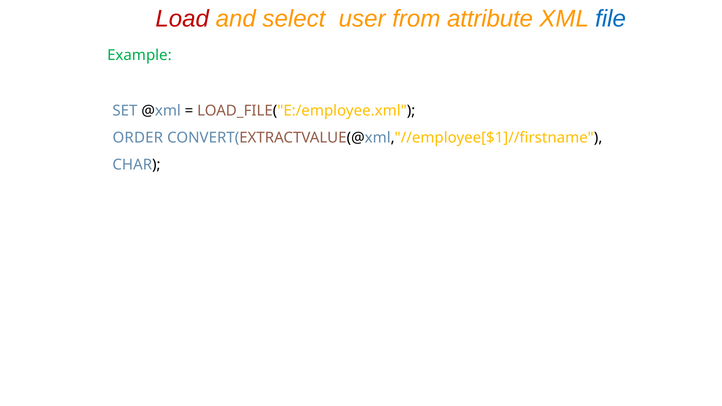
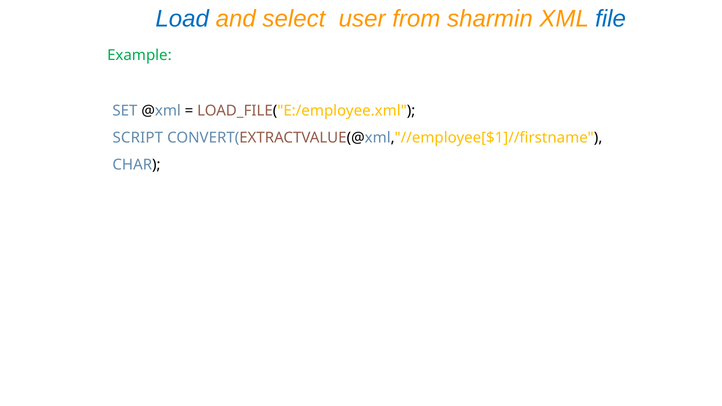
Load colour: red -> blue
attribute: attribute -> sharmin
ORDER: ORDER -> SCRIPT
